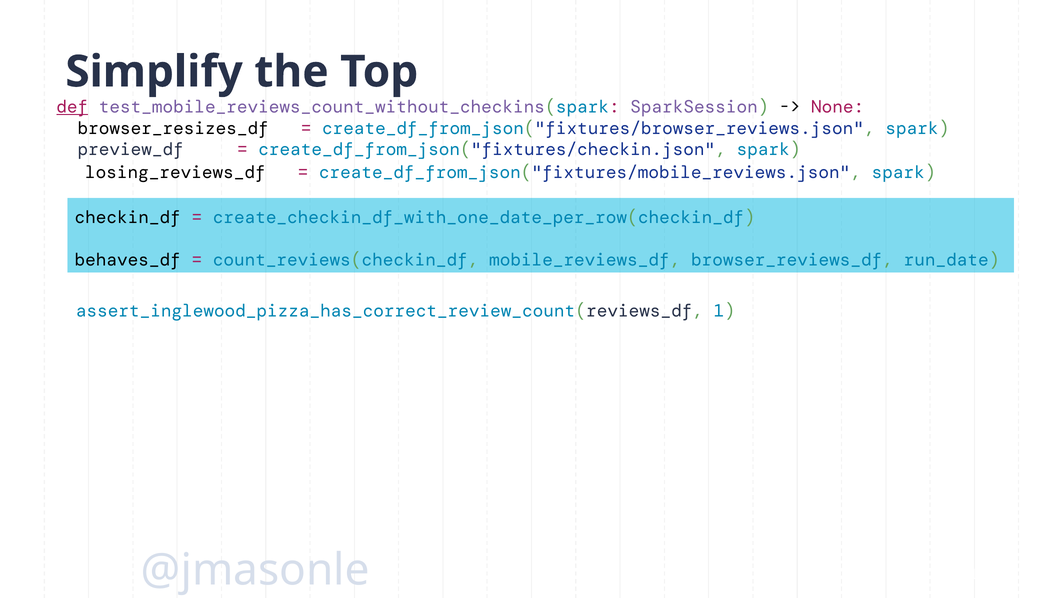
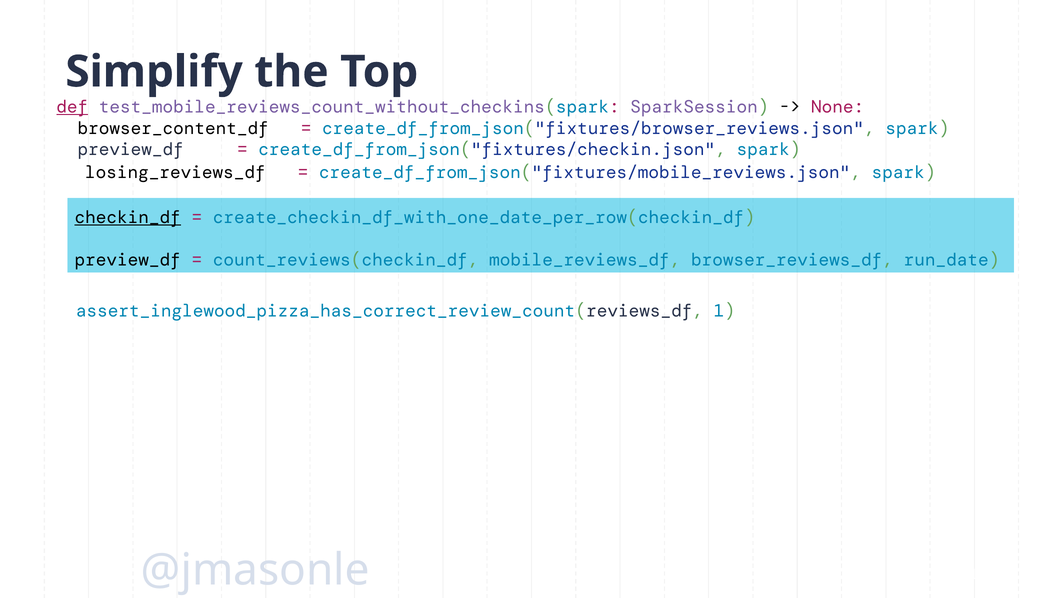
browser_resizes_df: browser_resizes_df -> browser_content_df
checkin_df underline: none -> present
behaves_df at (128, 260): behaves_df -> preview_df
